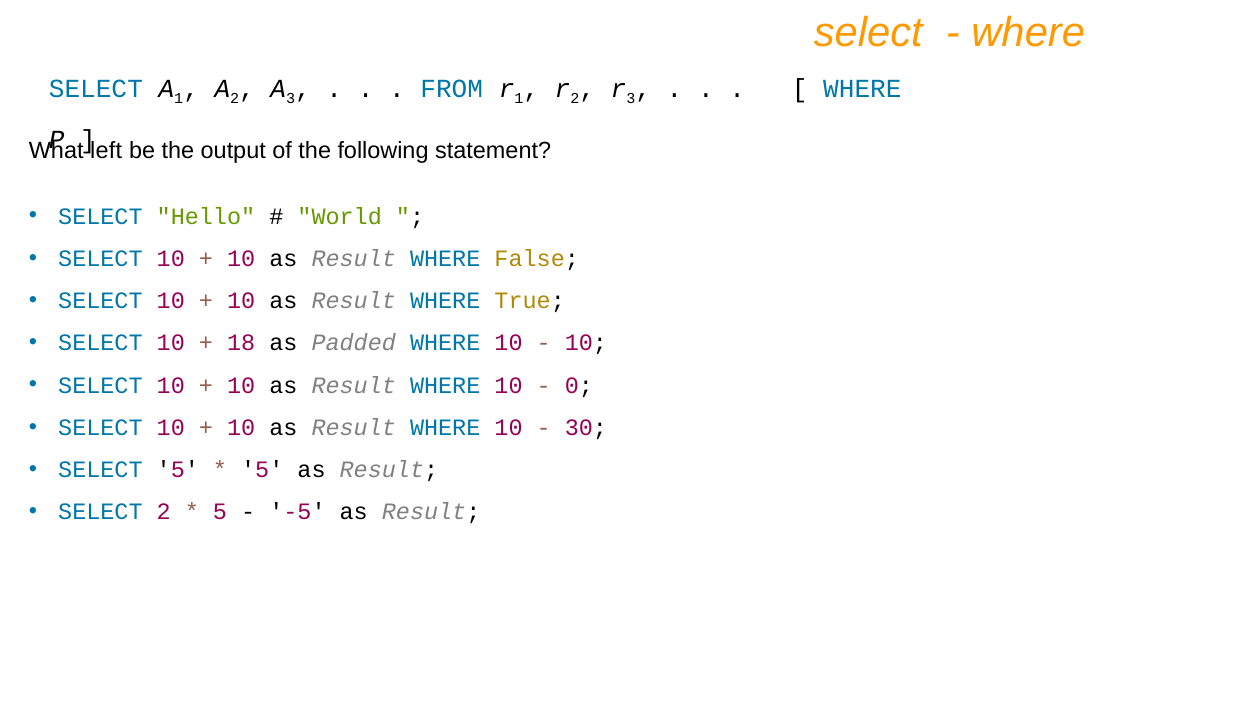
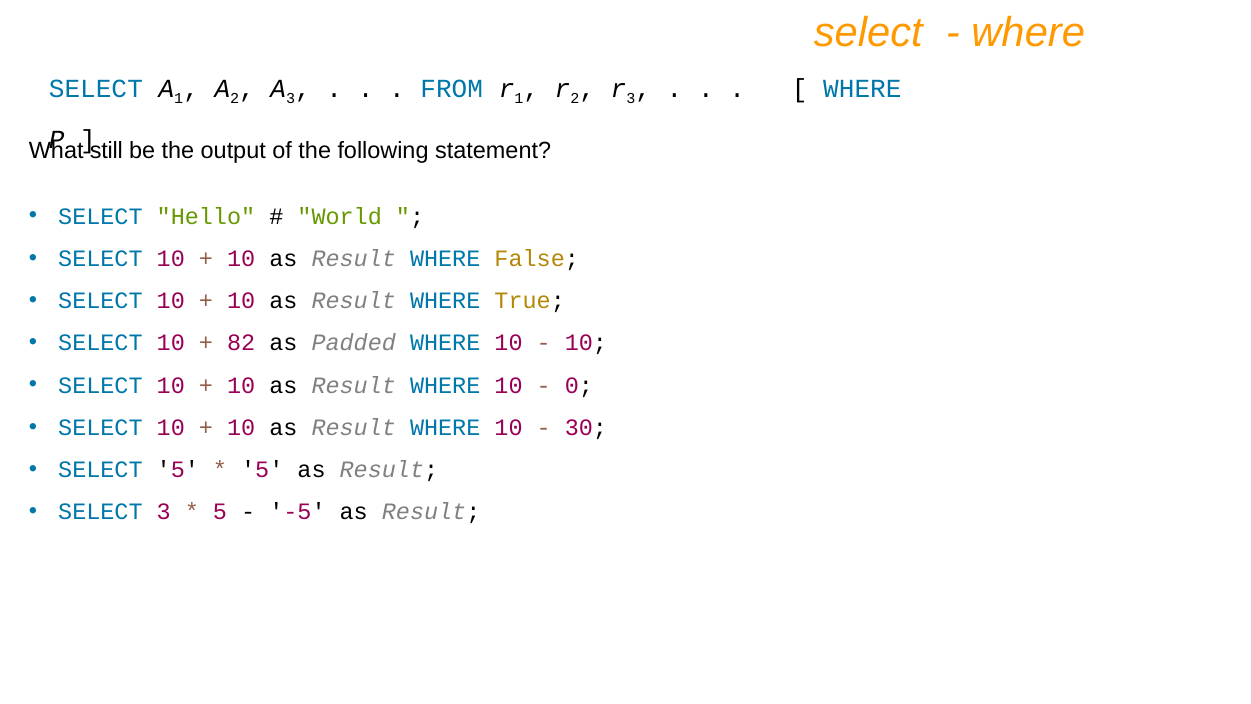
left: left -> still
18: 18 -> 82
SELECT 2: 2 -> 3
